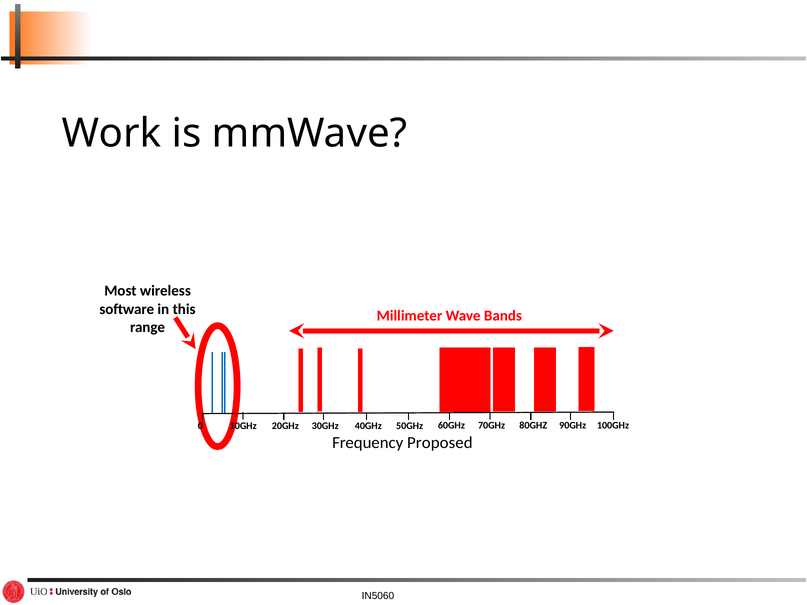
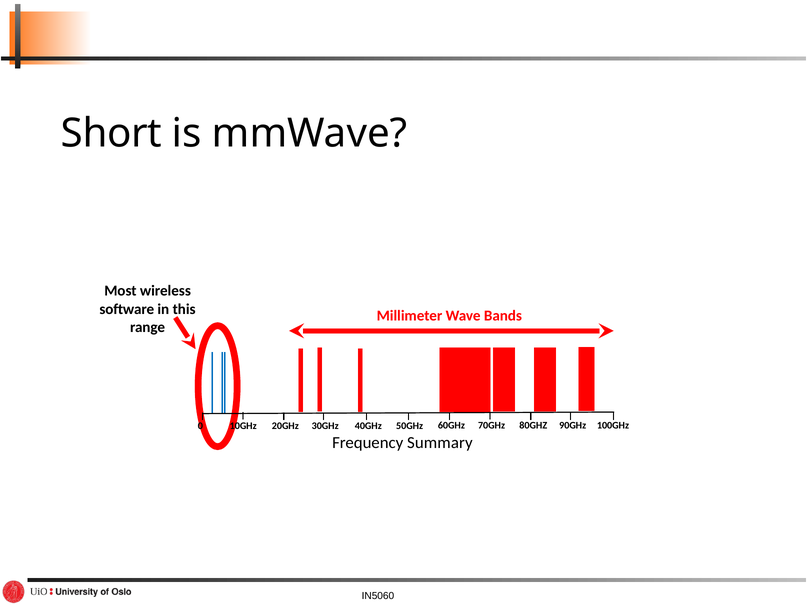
Work: Work -> Short
Proposed: Proposed -> Summary
